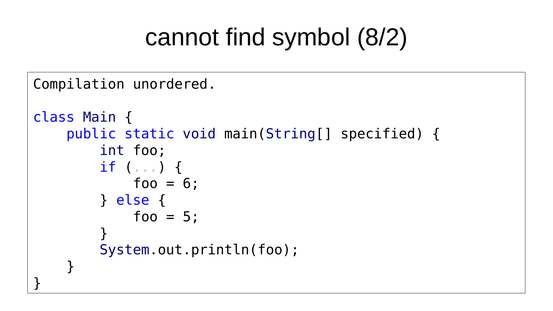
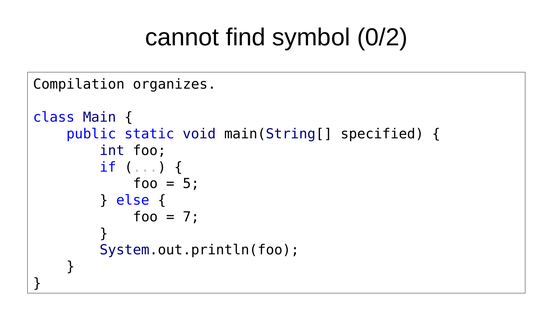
8/2: 8/2 -> 0/2
unordered: unordered -> organizes
6: 6 -> 5
5: 5 -> 7
